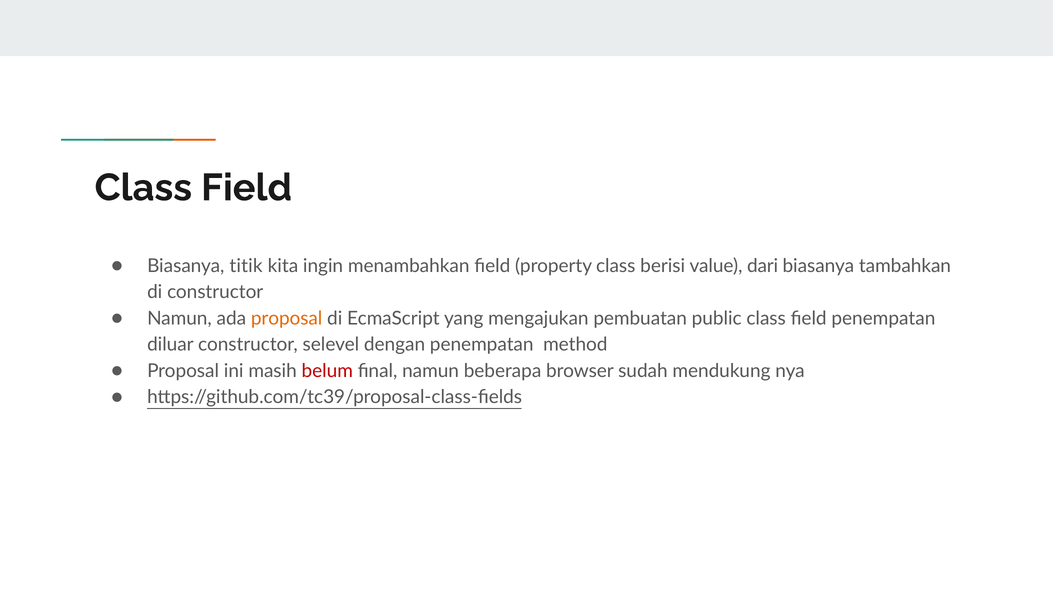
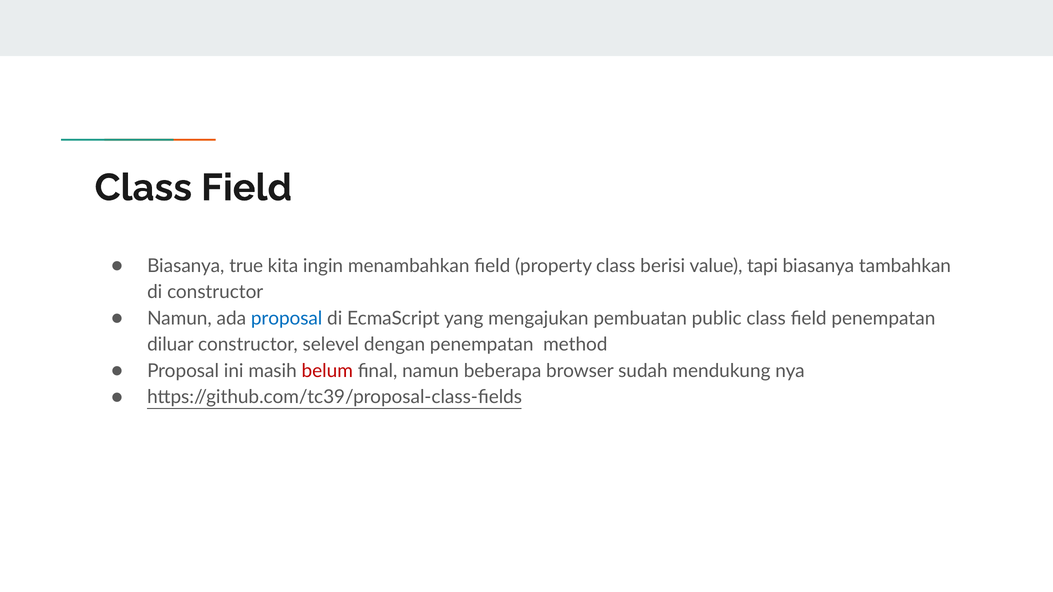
titik: titik -> true
dari: dari -> tapi
proposal at (287, 319) colour: orange -> blue
